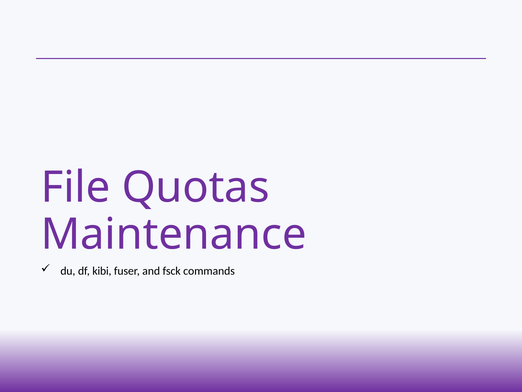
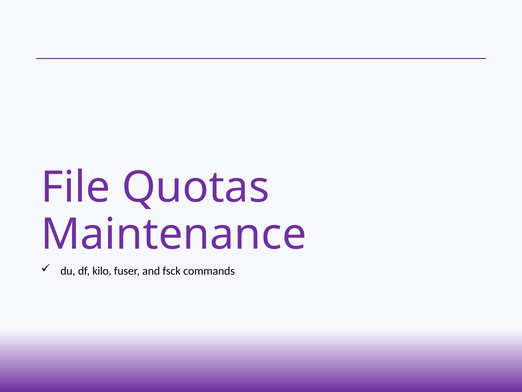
kibi: kibi -> kilo
